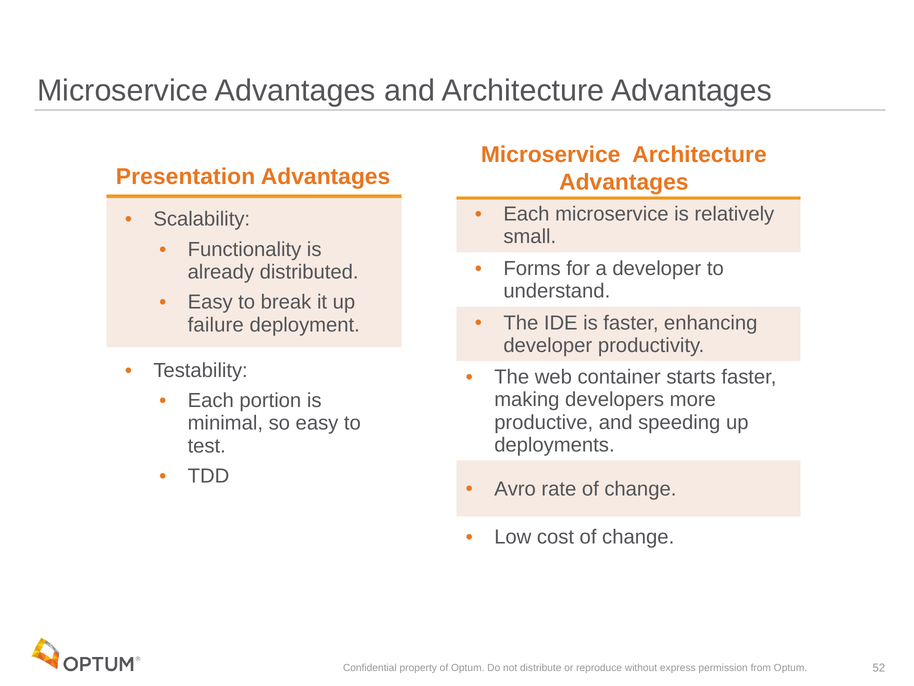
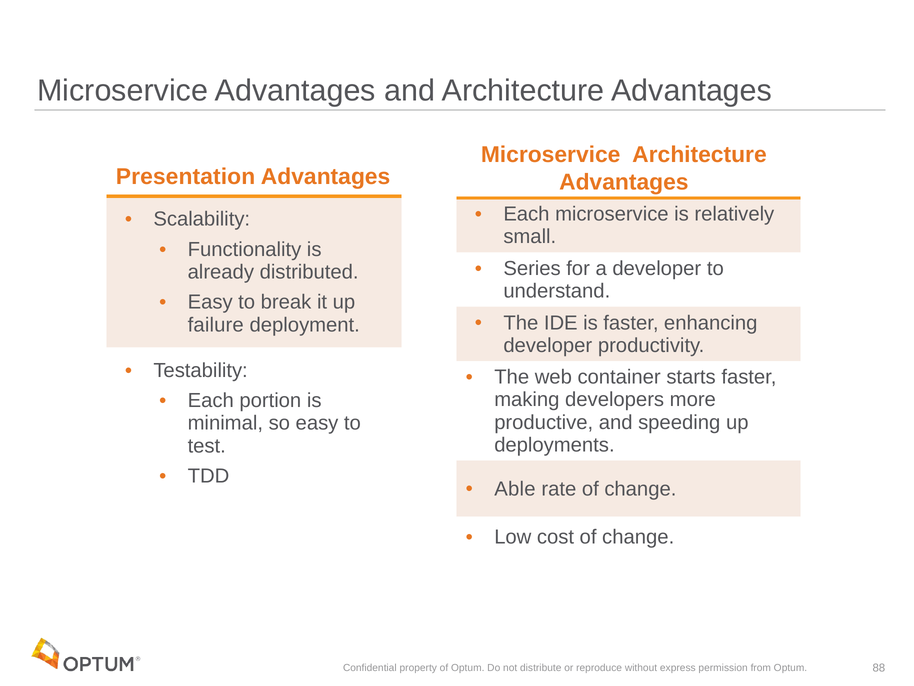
Forms: Forms -> Series
Avro: Avro -> Able
52: 52 -> 88
